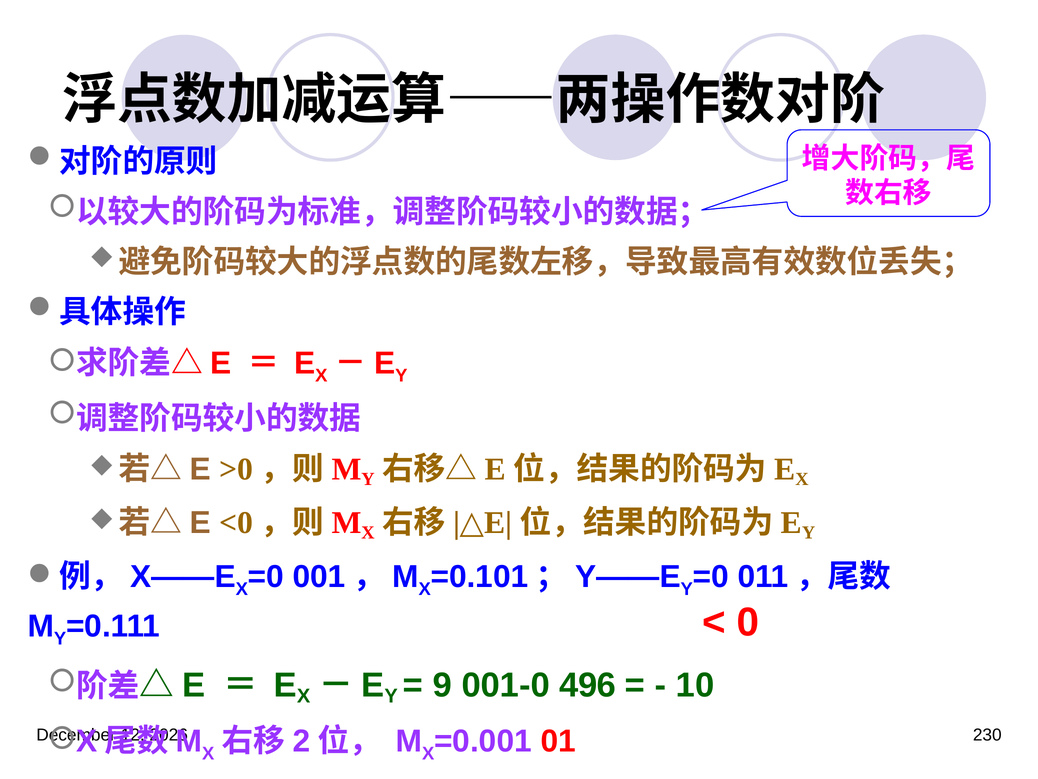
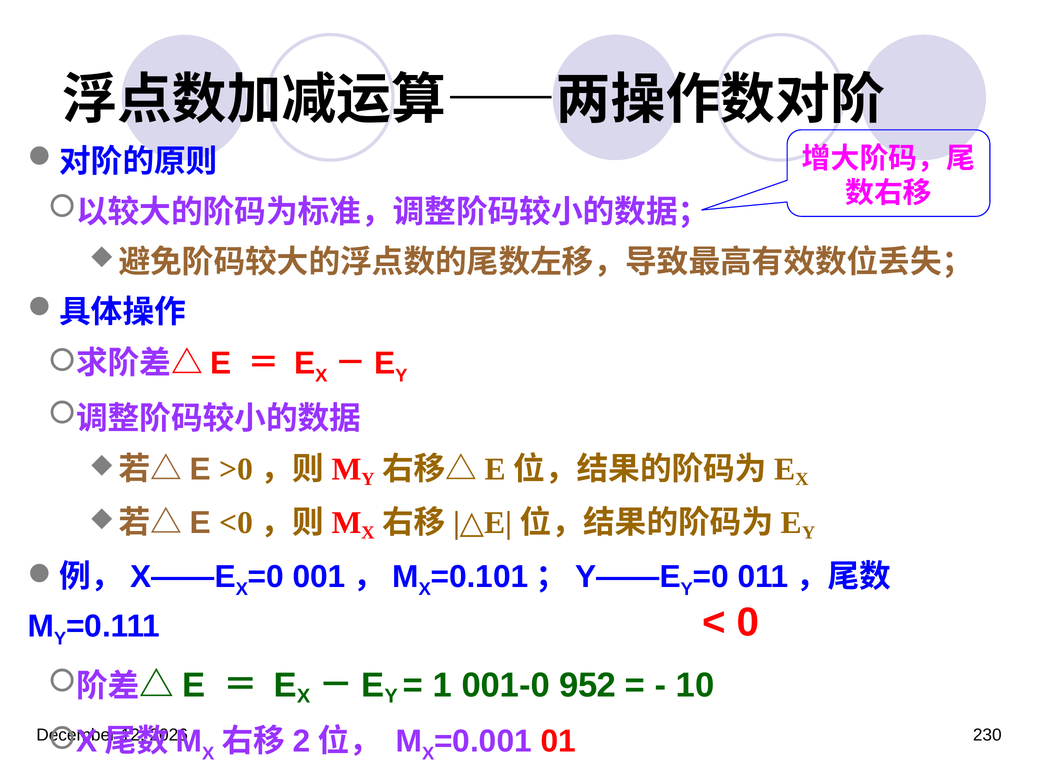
9: 9 -> 1
496: 496 -> 952
